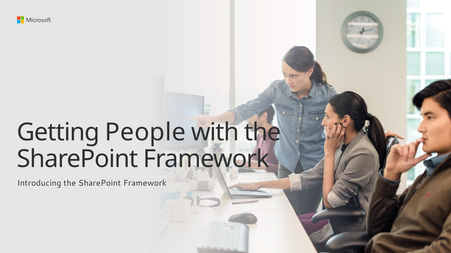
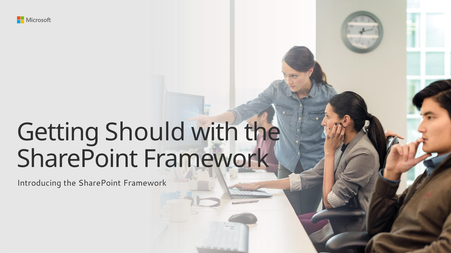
People: People -> Should
